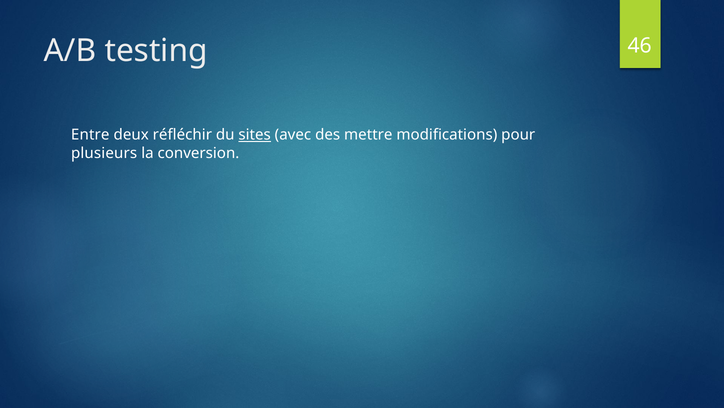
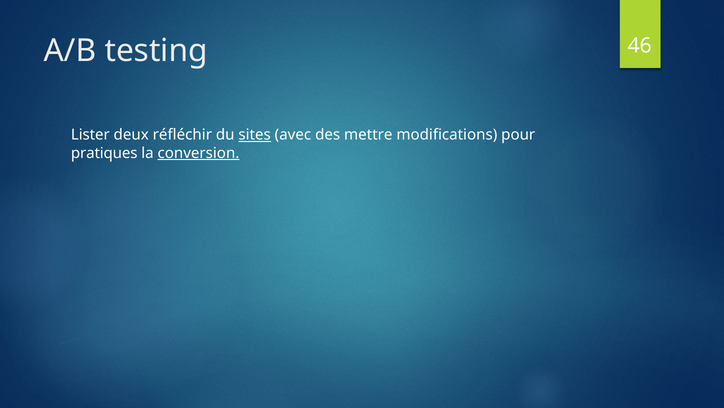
Entre: Entre -> Lister
plusieurs: plusieurs -> pratiques
conversion underline: none -> present
